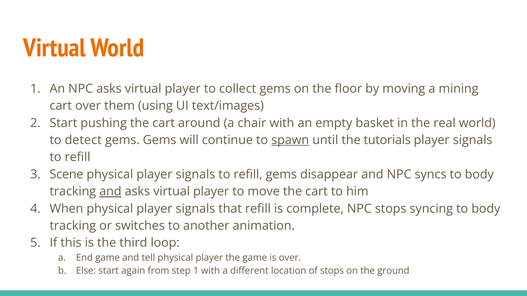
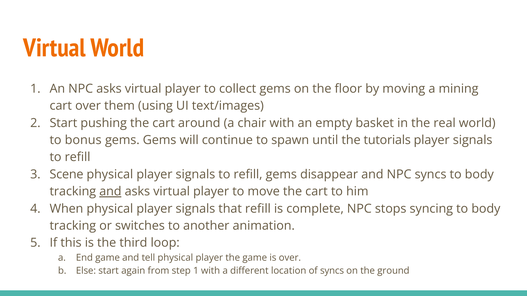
detect: detect -> bonus
spawn underline: present -> none
of stops: stops -> syncs
